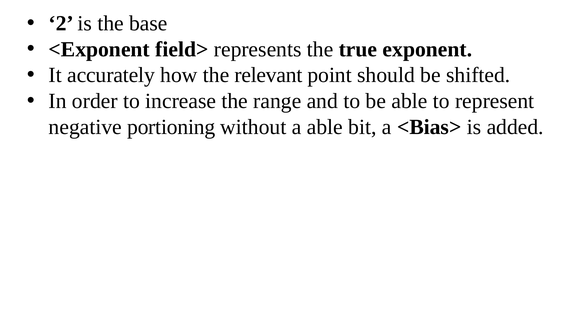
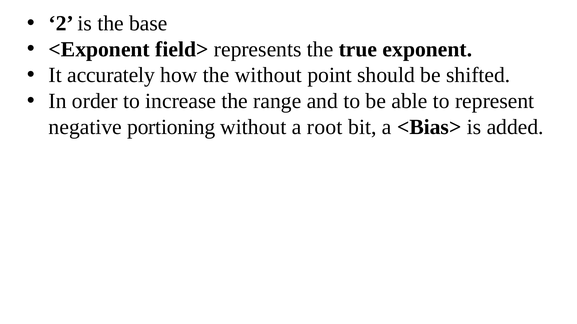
the relevant: relevant -> without
a able: able -> root
